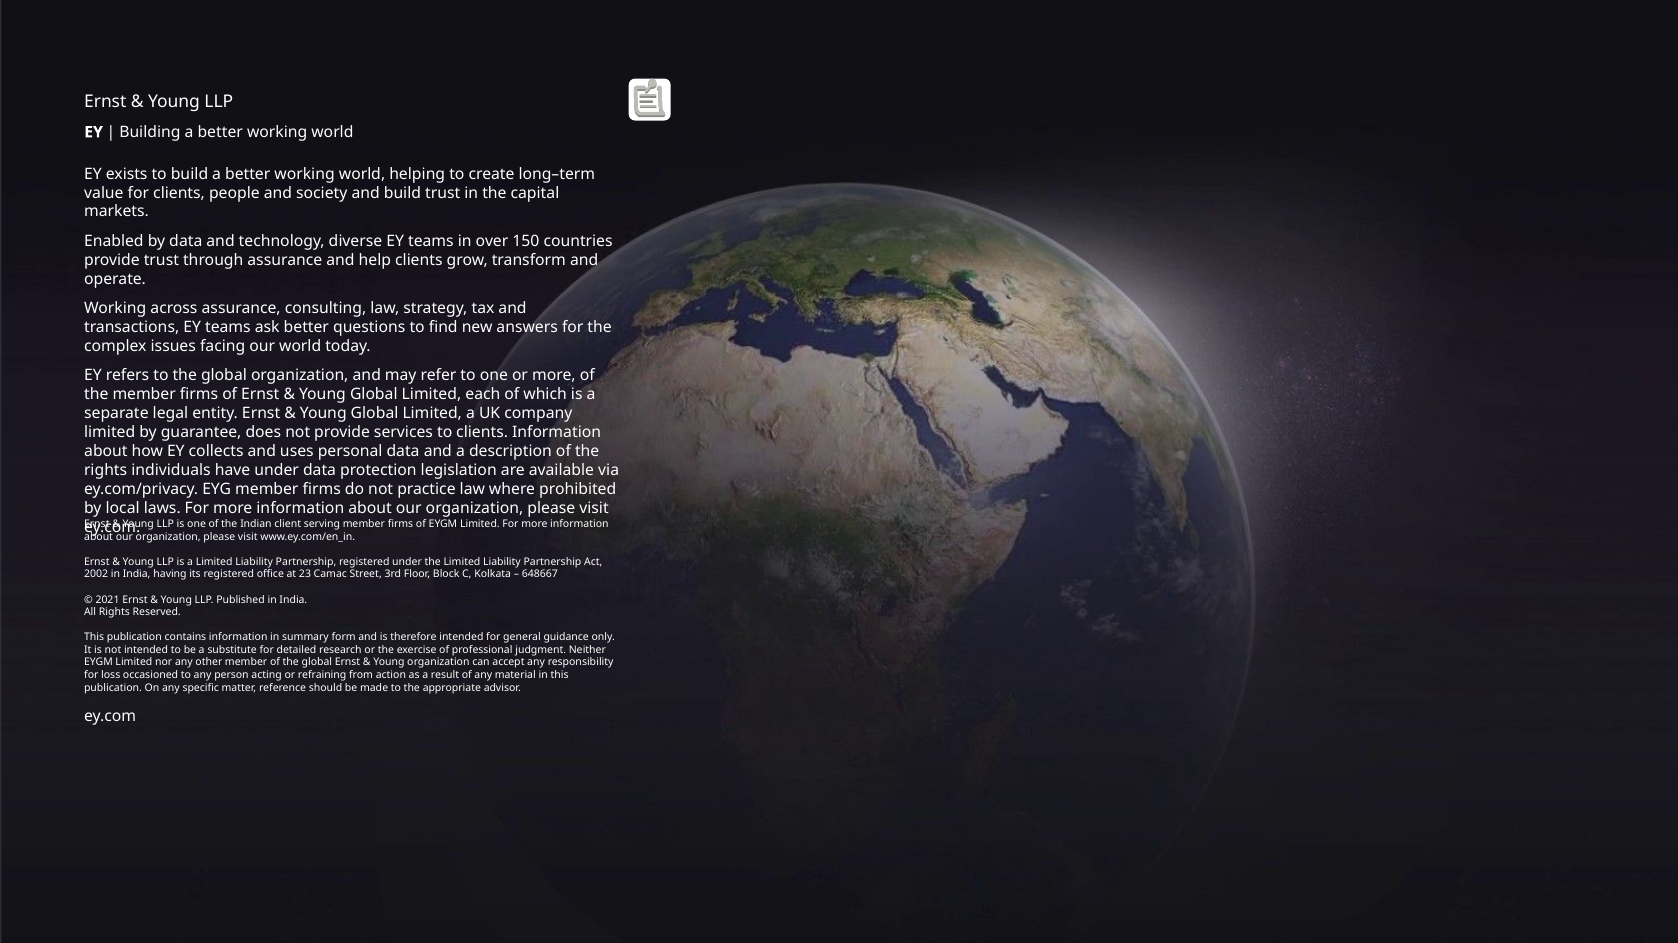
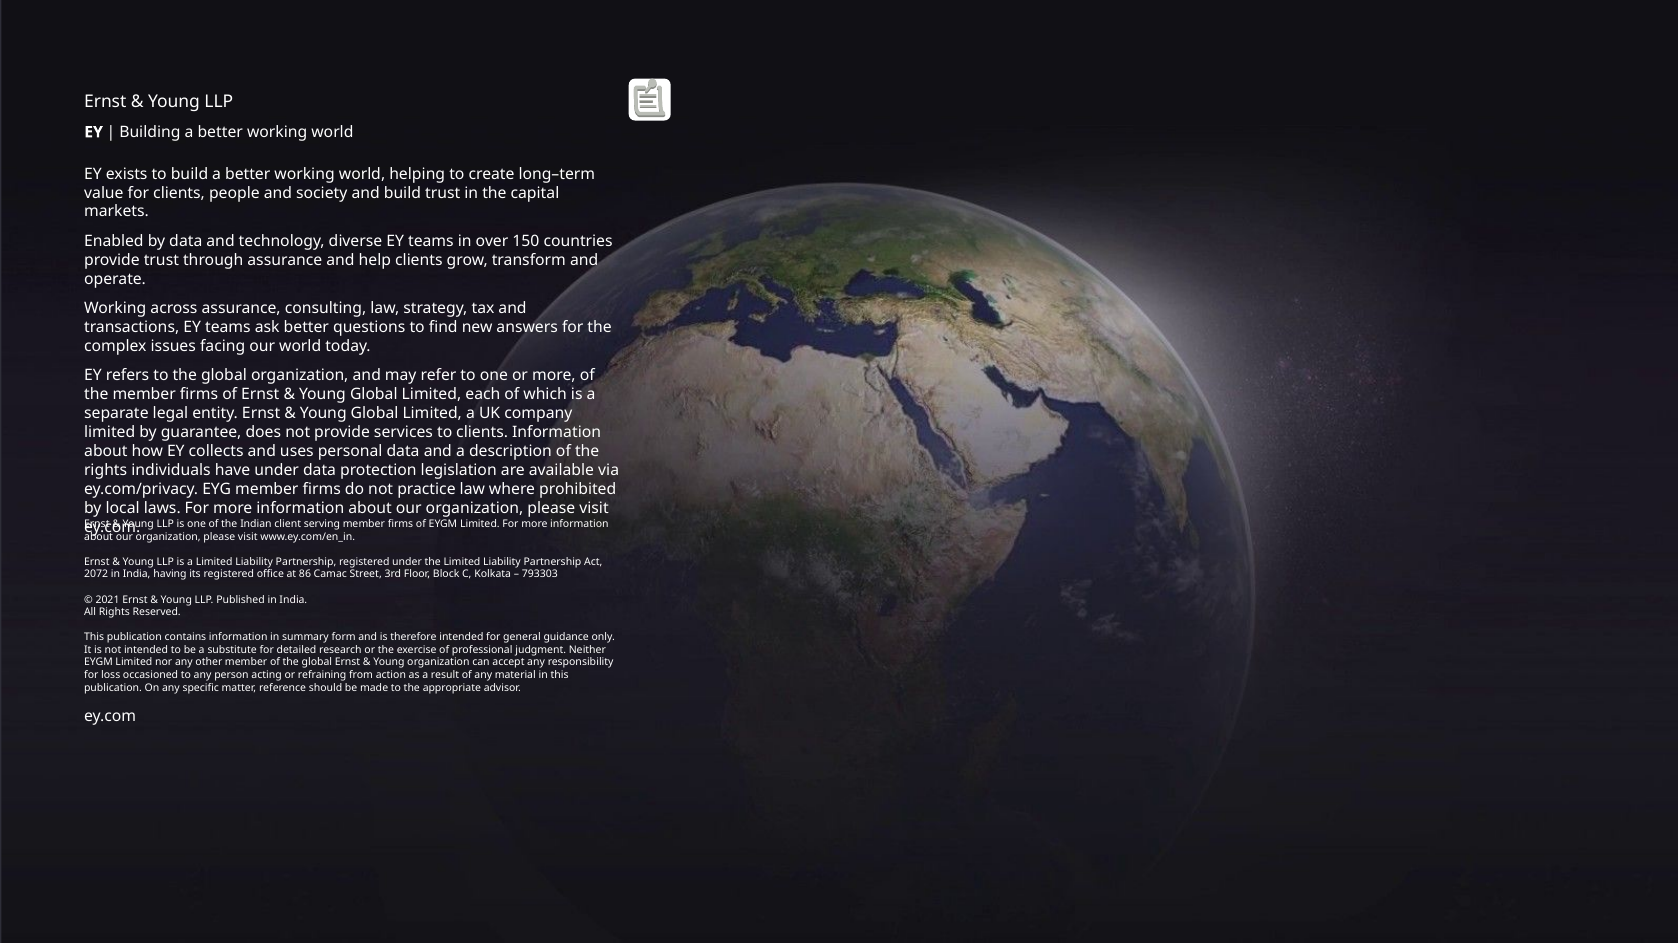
2002: 2002 -> 2072
23: 23 -> 86
648667: 648667 -> 793303
